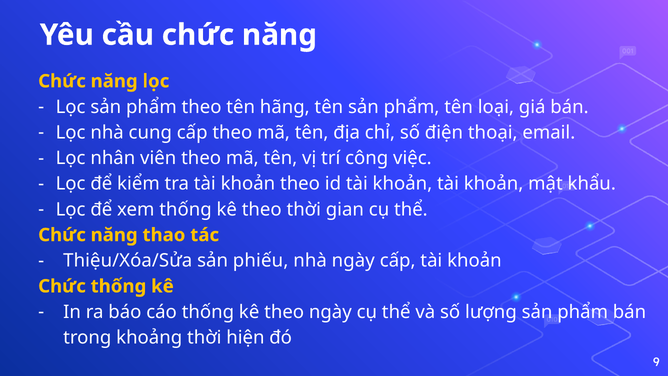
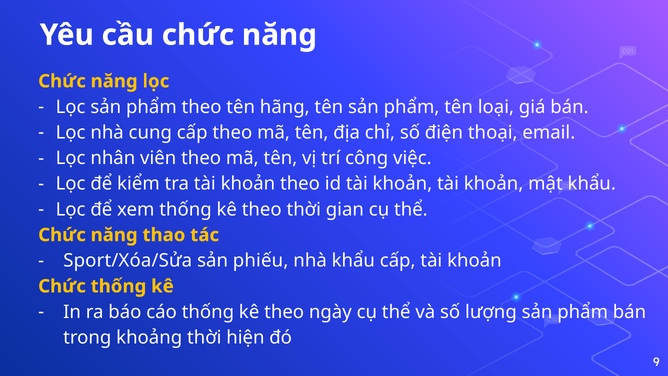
Thiệu/Xóa/Sửa: Thiệu/Xóa/Sửa -> Sport/Xóa/Sửa
nhà ngày: ngày -> khẩu
